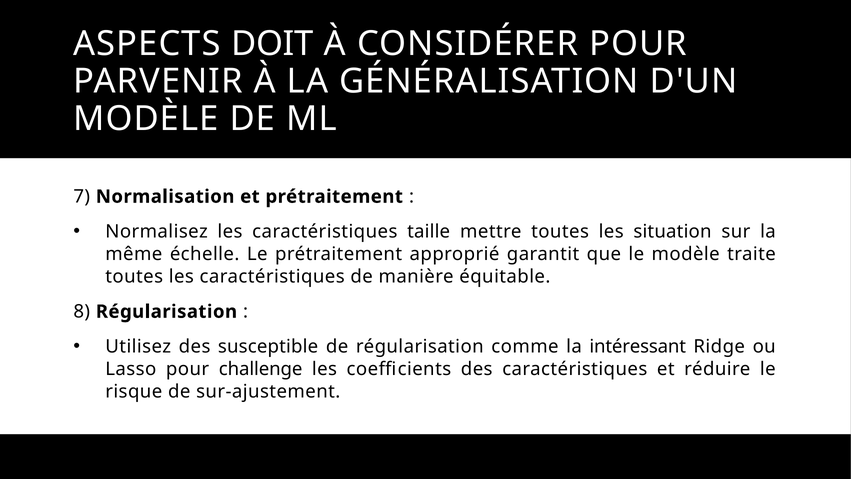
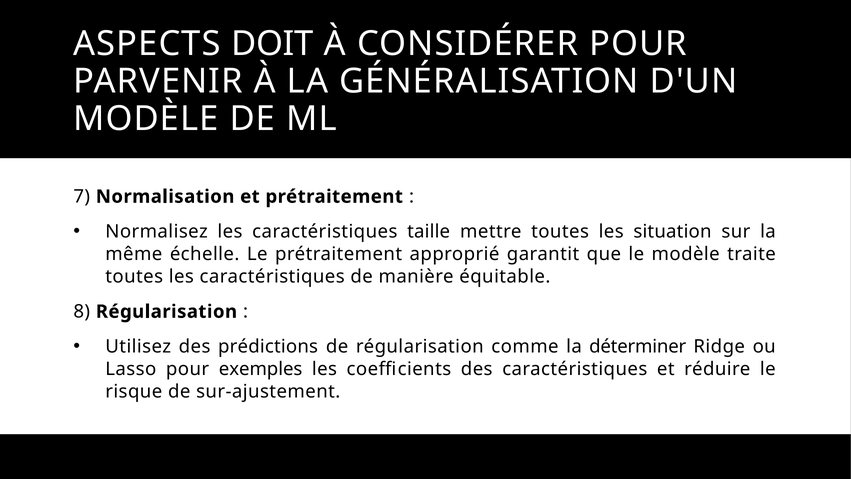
susceptible: susceptible -> prédictions
intéressant: intéressant -> déterminer
challenge: challenge -> exemples
